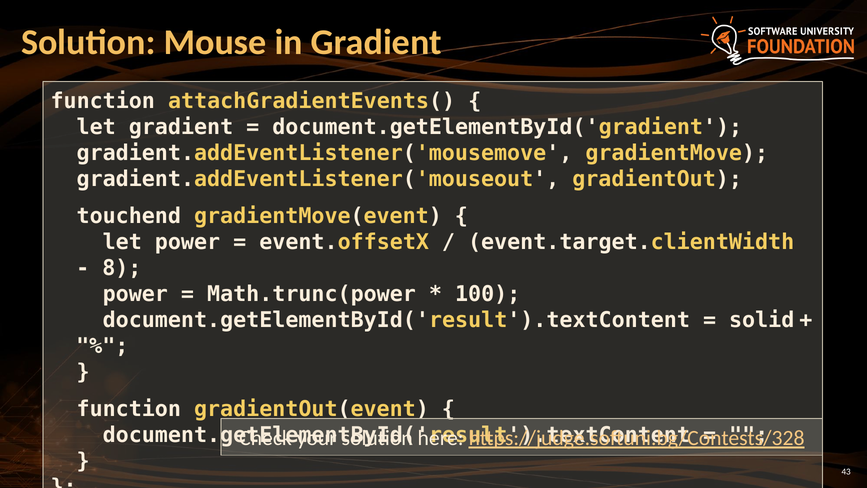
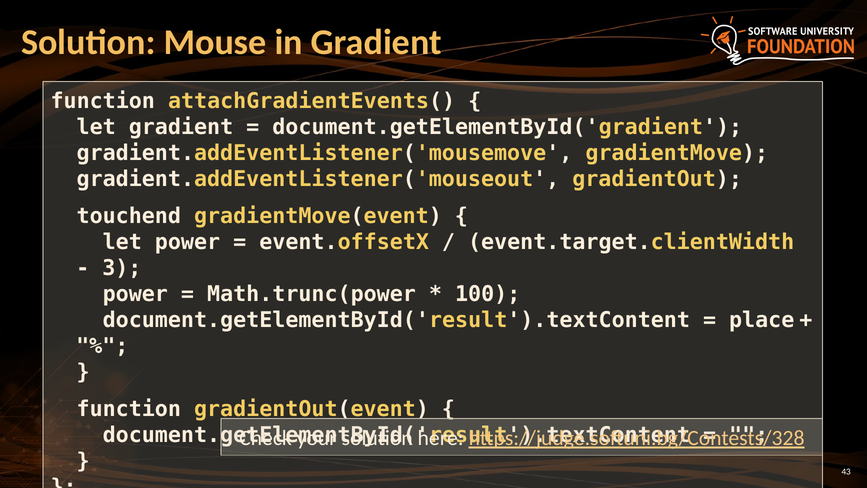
8: 8 -> 3
solid: solid -> place
